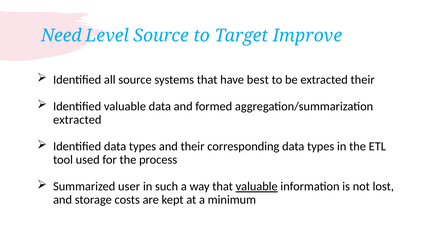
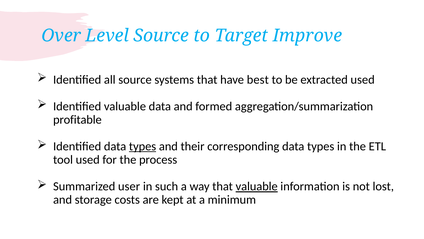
Need: Need -> Over
extracted their: their -> used
extracted at (77, 119): extracted -> profitable
types at (143, 146) underline: none -> present
